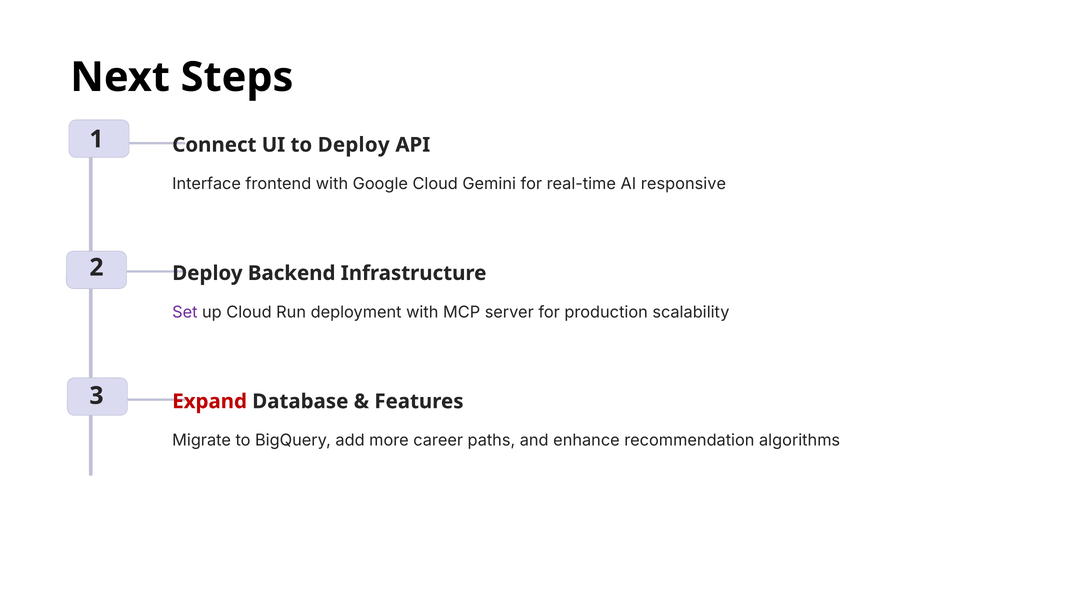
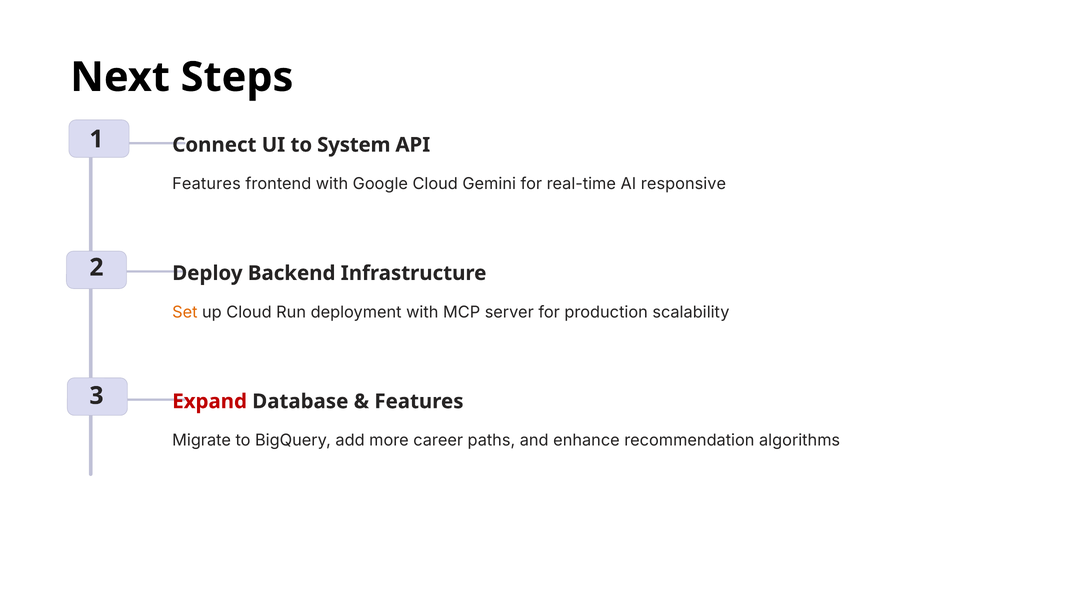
to Deploy: Deploy -> System
Interface at (207, 184): Interface -> Features
Set colour: purple -> orange
